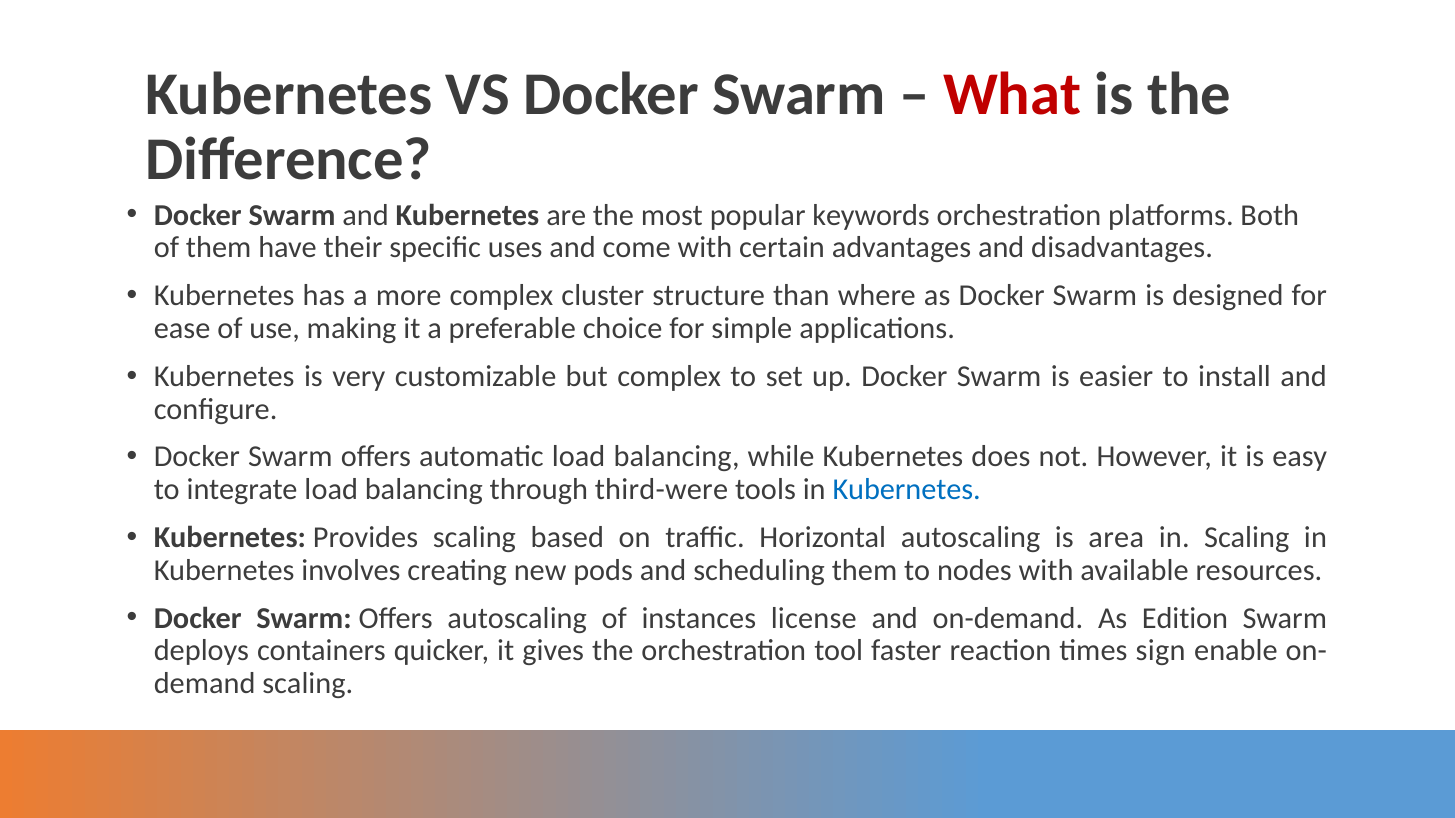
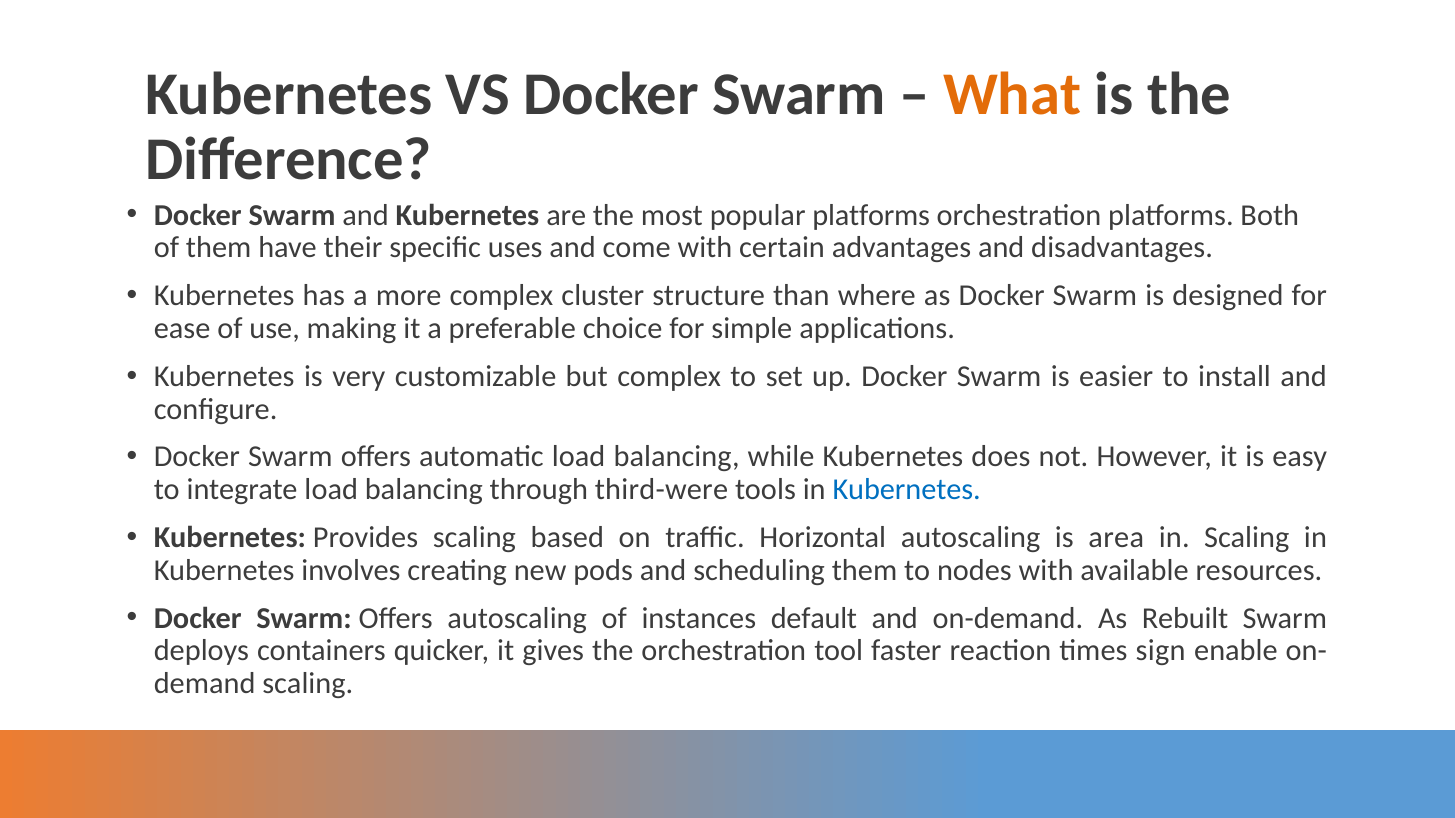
What colour: red -> orange
popular keywords: keywords -> platforms
license: license -> default
Edition: Edition -> Rebuilt
